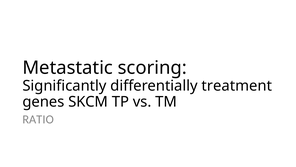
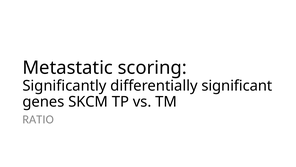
treatment: treatment -> significant
